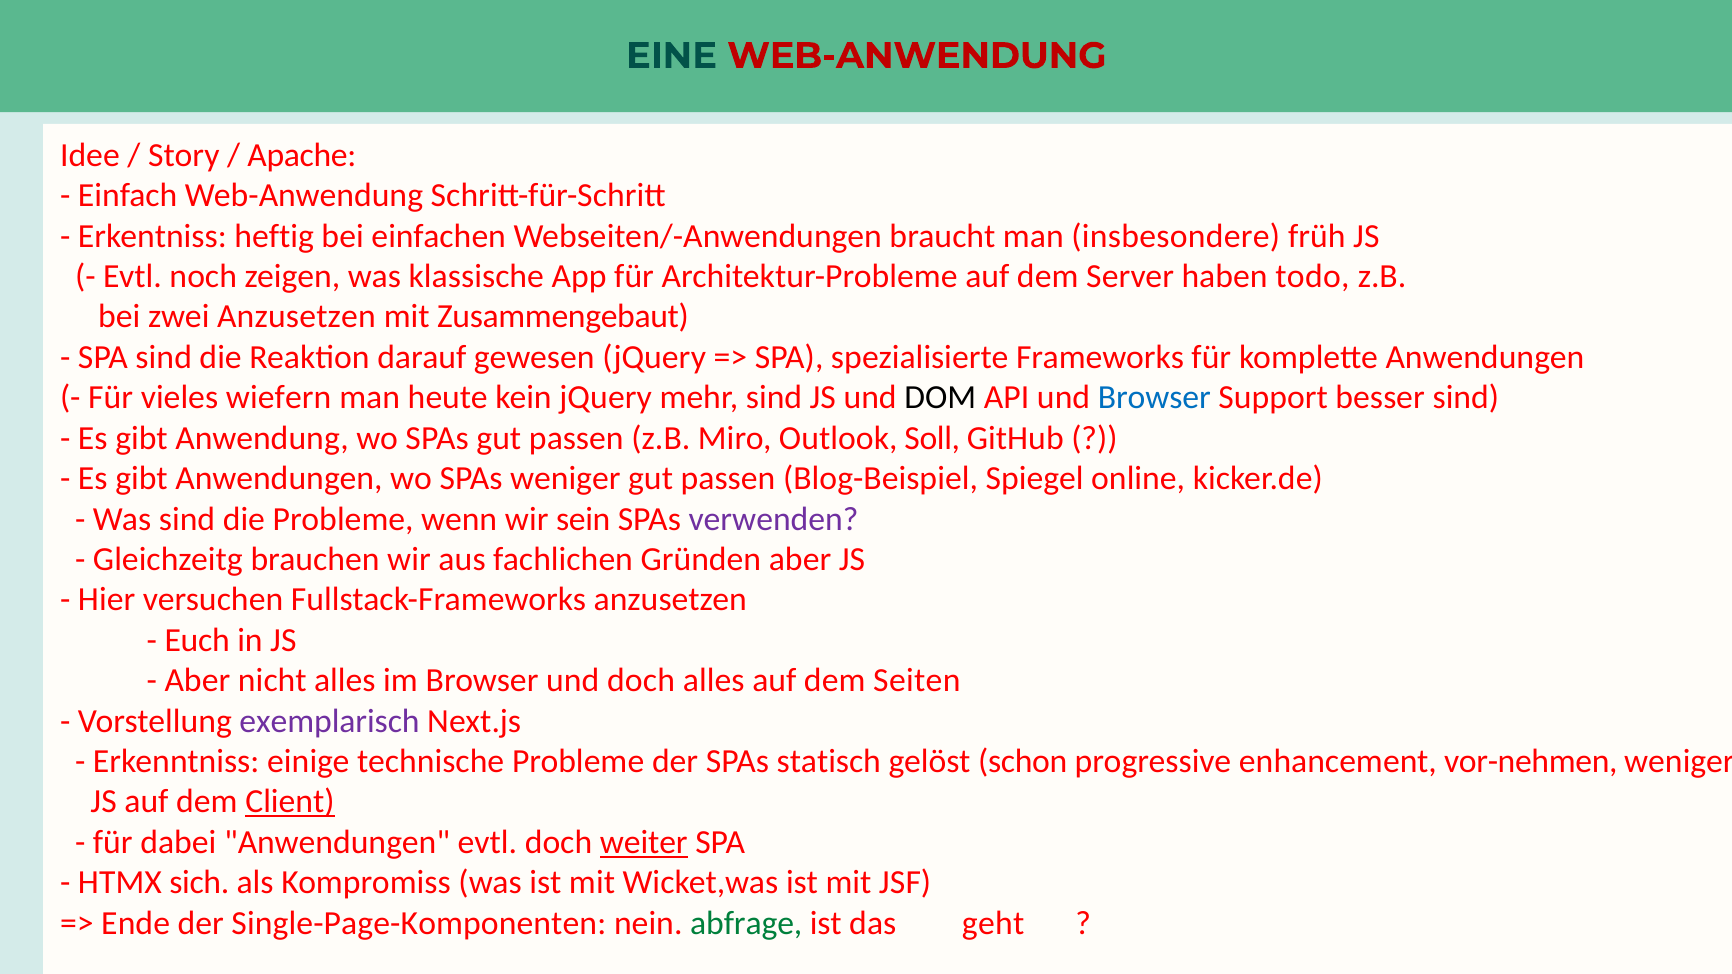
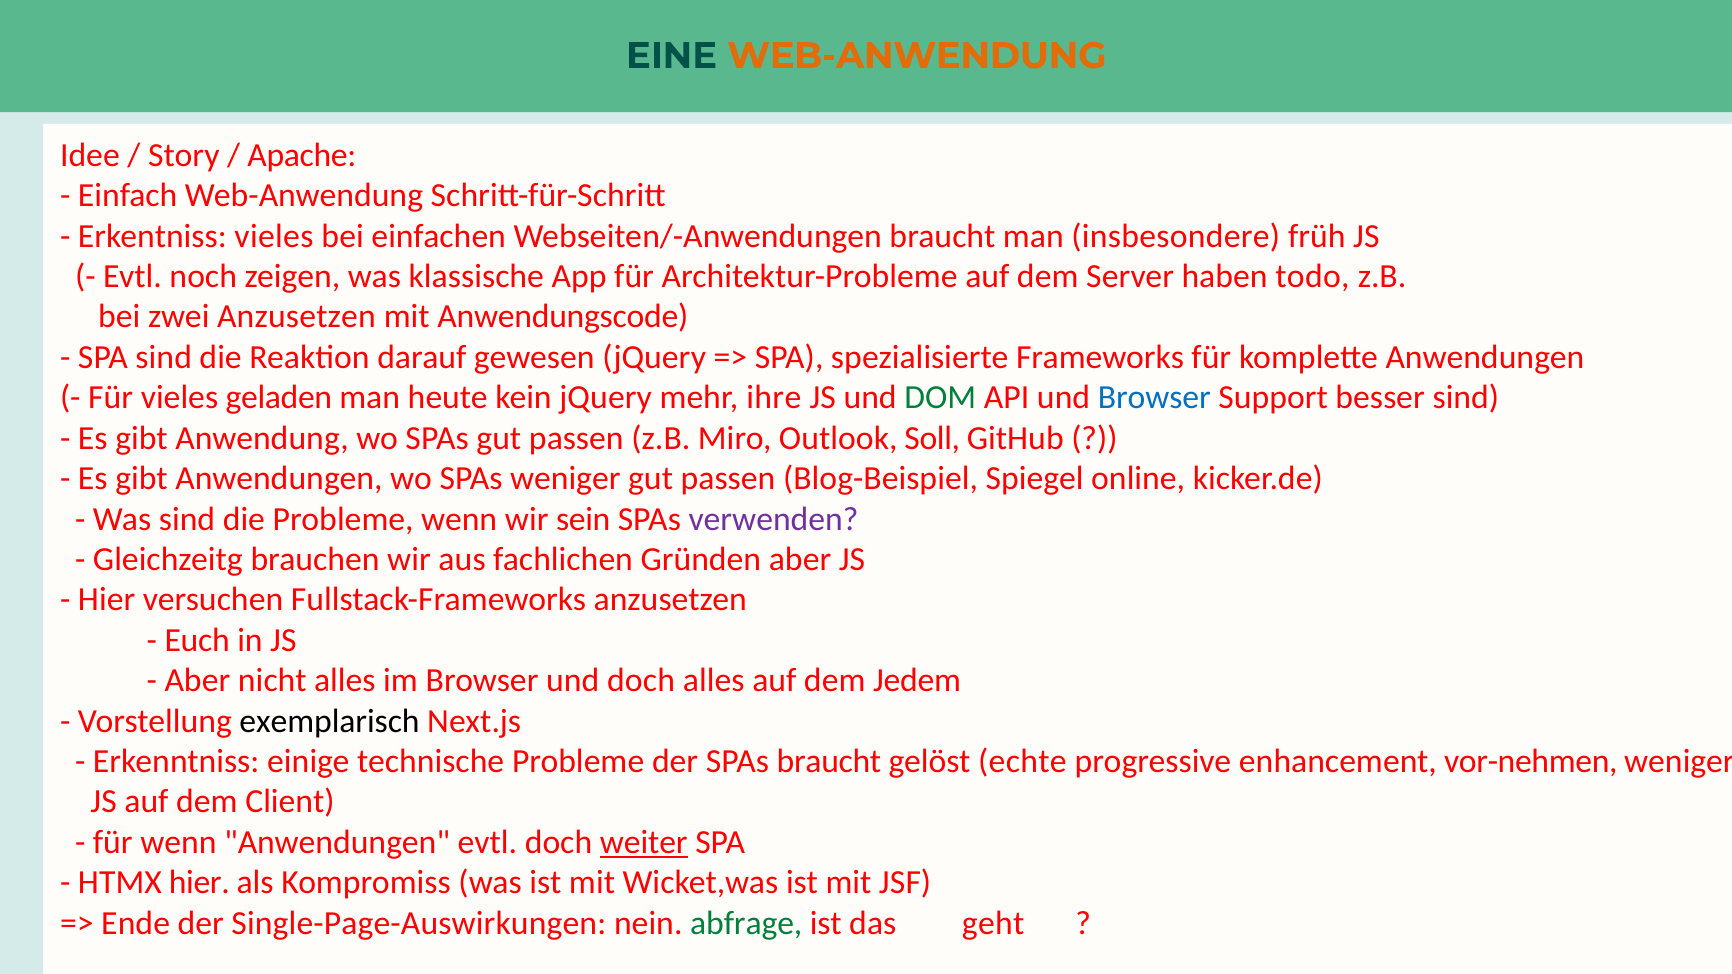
WEB-ANWENDUNG at (917, 56) colour: red -> orange
Erkentniss heftig: heftig -> vieles
Zusammengebaut: Zusammengebaut -> Anwendungscode
wiefern: wiefern -> geladen
mehr sind: sind -> ihre
DOM colour: black -> green
dem Seiten: Seiten -> Jedem
exemplarisch colour: purple -> black
SPAs statisch: statisch -> braucht
schon: schon -> echte
Client underline: present -> none
für dabei: dabei -> wenn
HTMX sich: sich -> hier
Single-Page-Komponenten: Single-Page-Komponenten -> Single-Page-Auswirkungen
